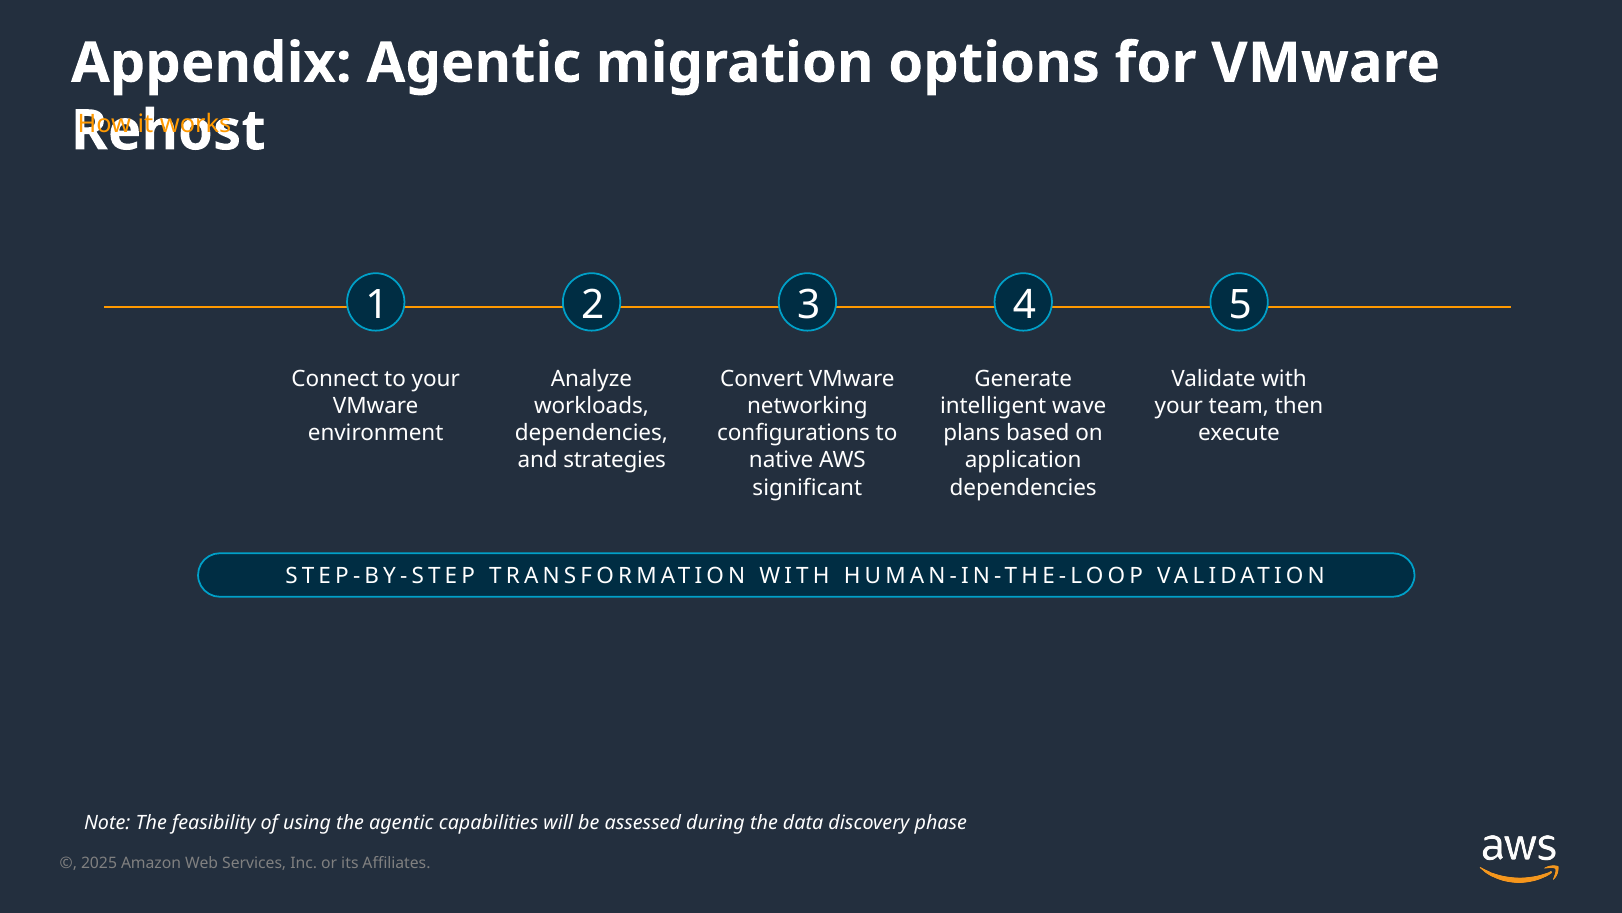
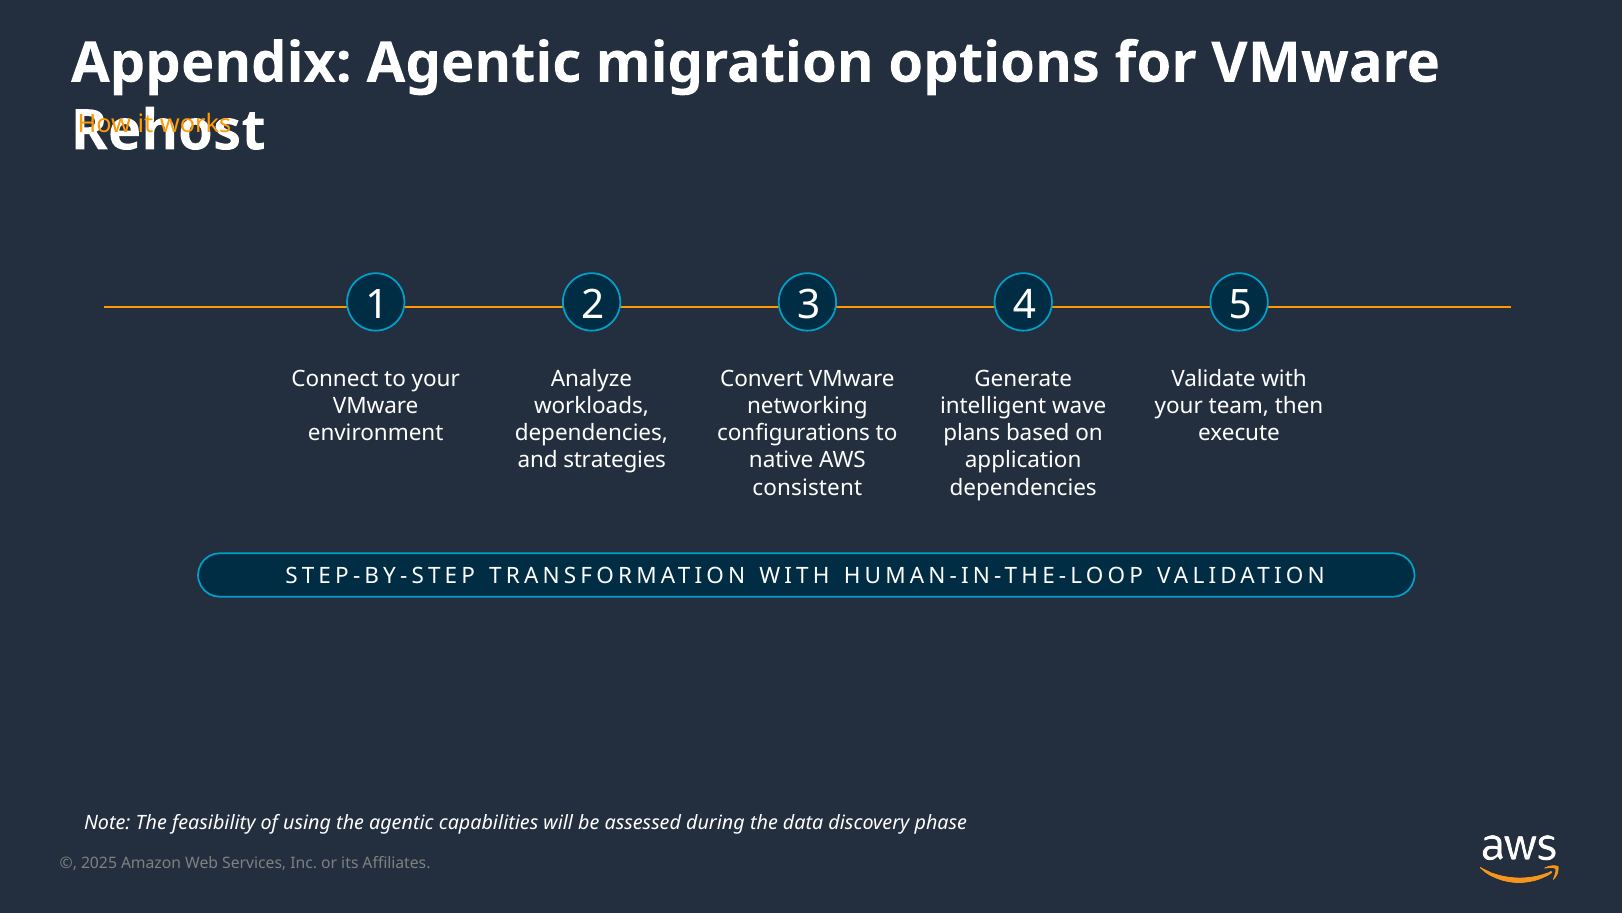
significant: significant -> consistent
